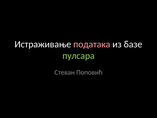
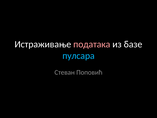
пулсара colour: light green -> light blue
